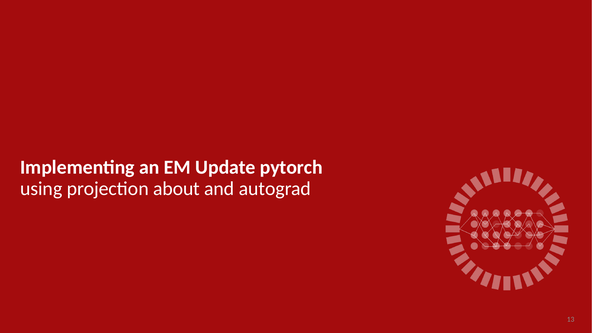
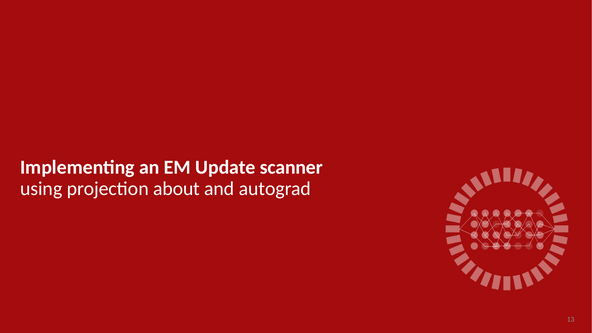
pytorch: pytorch -> scanner
